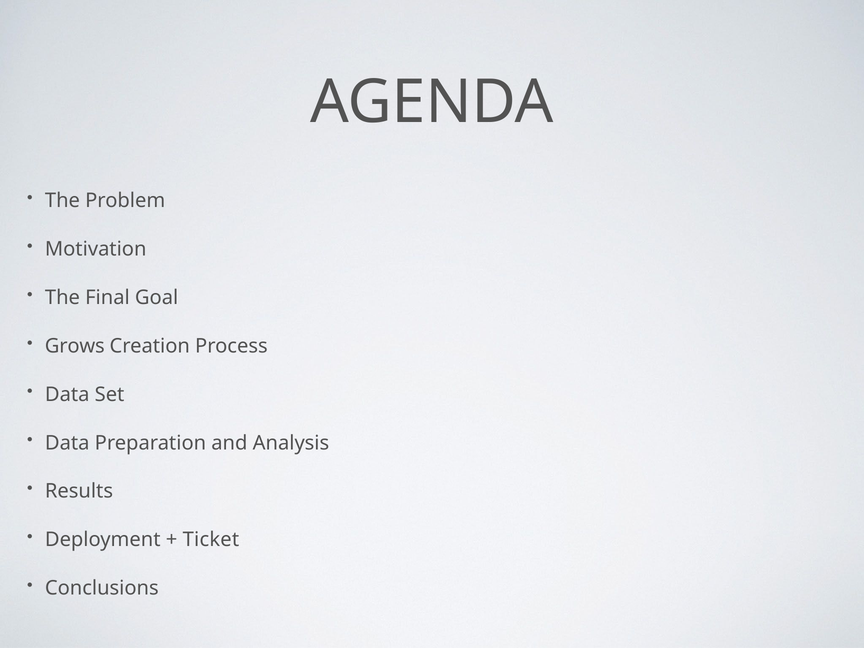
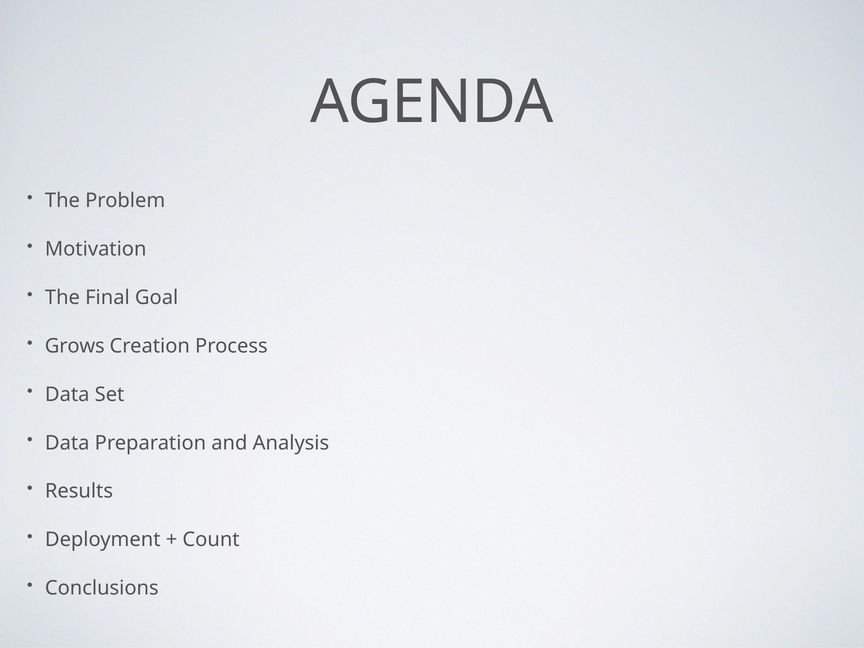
Ticket: Ticket -> Count
